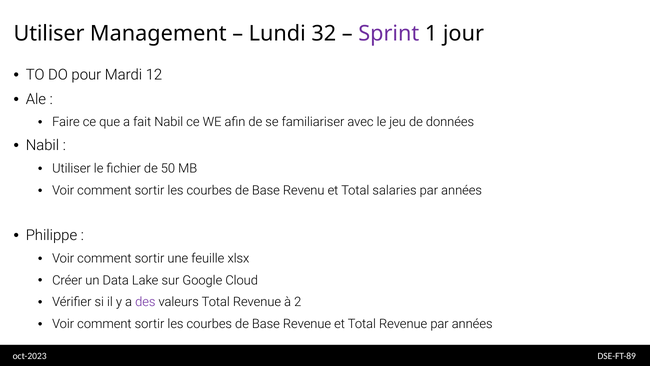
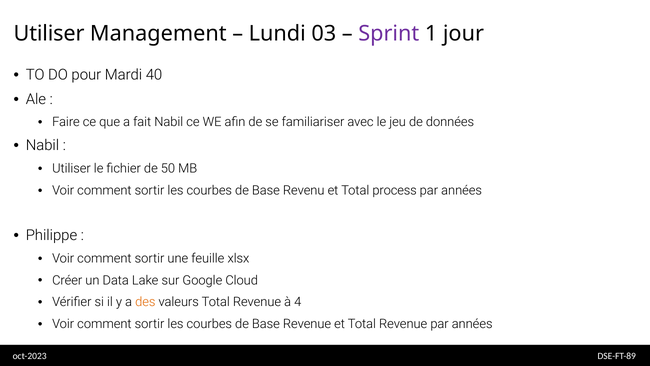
32: 32 -> 03
12: 12 -> 40
salaries: salaries -> process
des colour: purple -> orange
2: 2 -> 4
